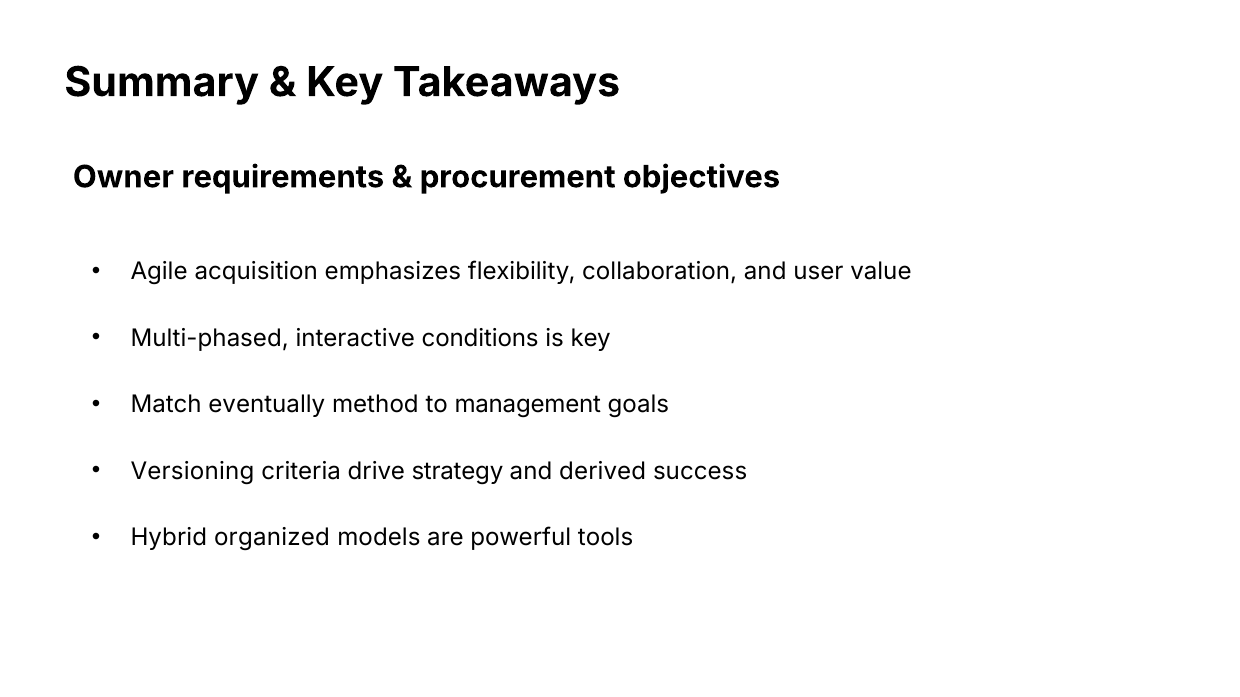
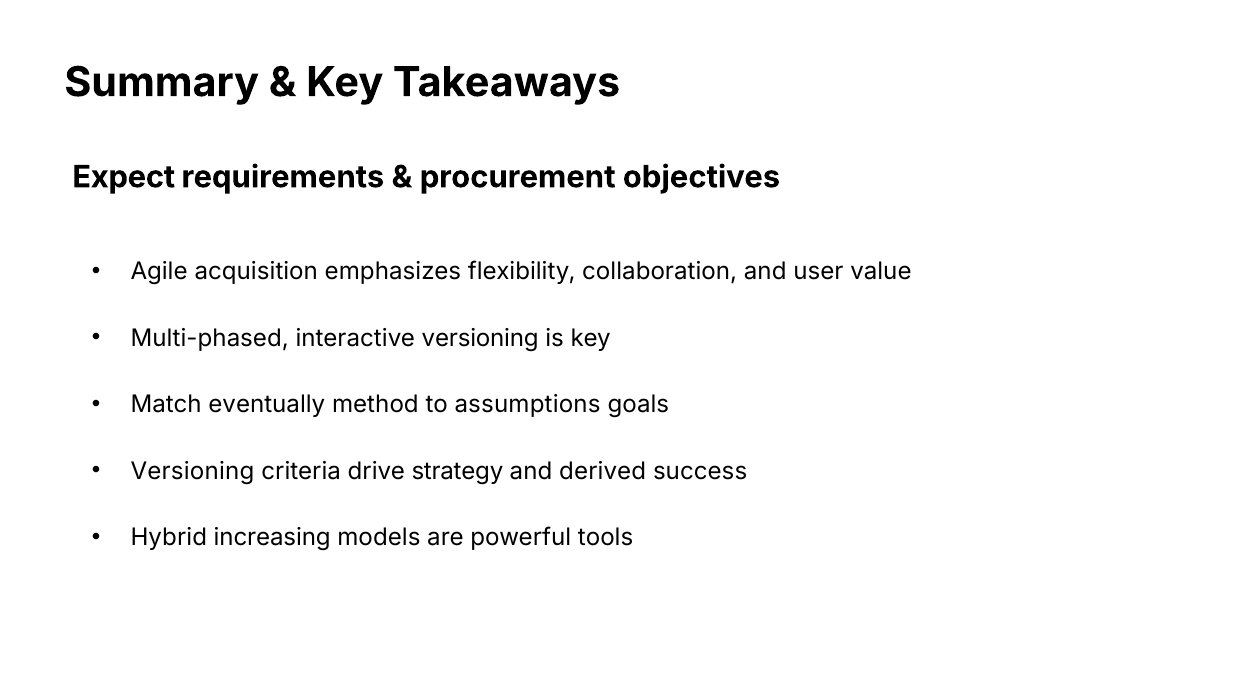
Owner: Owner -> Expect
interactive conditions: conditions -> versioning
management: management -> assumptions
organized: organized -> increasing
